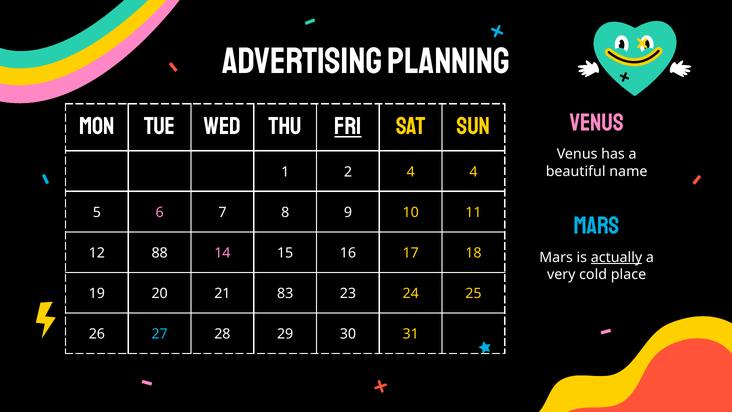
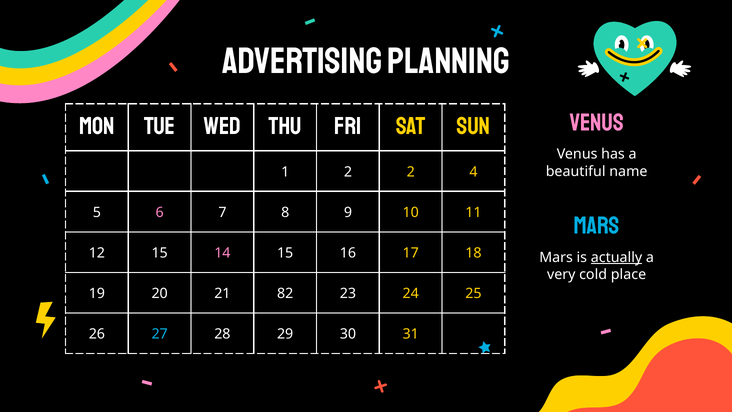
FRI underline: present -> none
2 4: 4 -> 2
12 88: 88 -> 15
83: 83 -> 82
